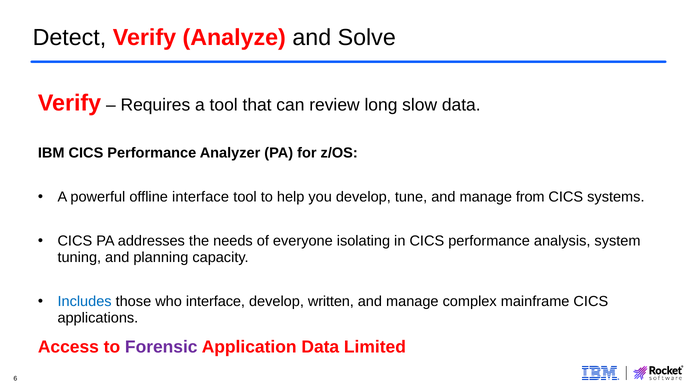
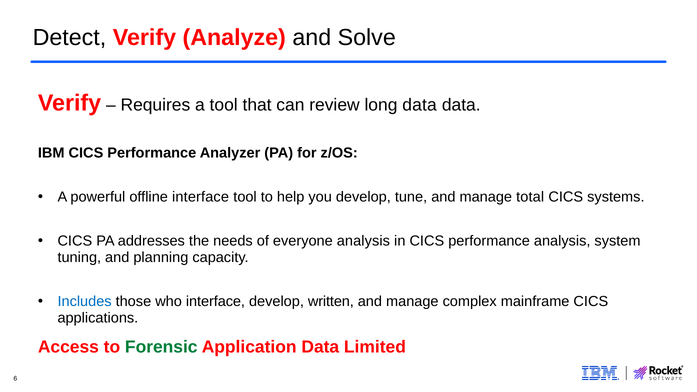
long slow: slow -> data
from: from -> total
everyone isolating: isolating -> analysis
Forensic colour: purple -> green
